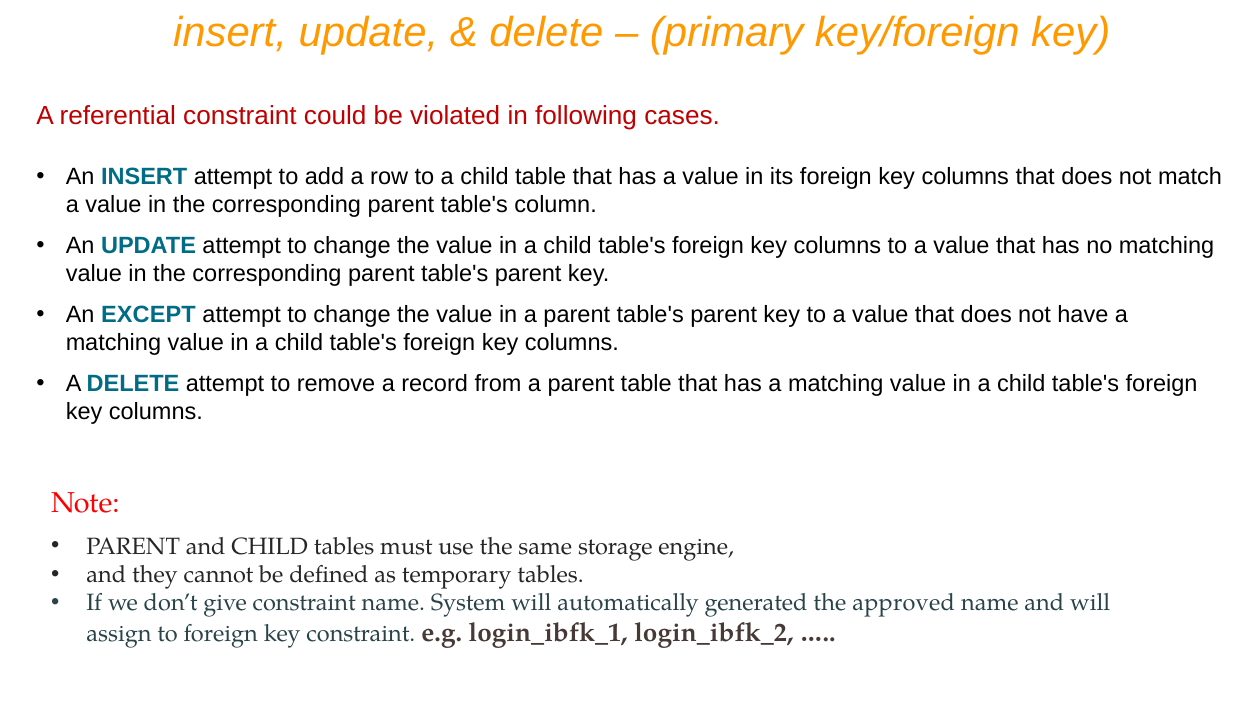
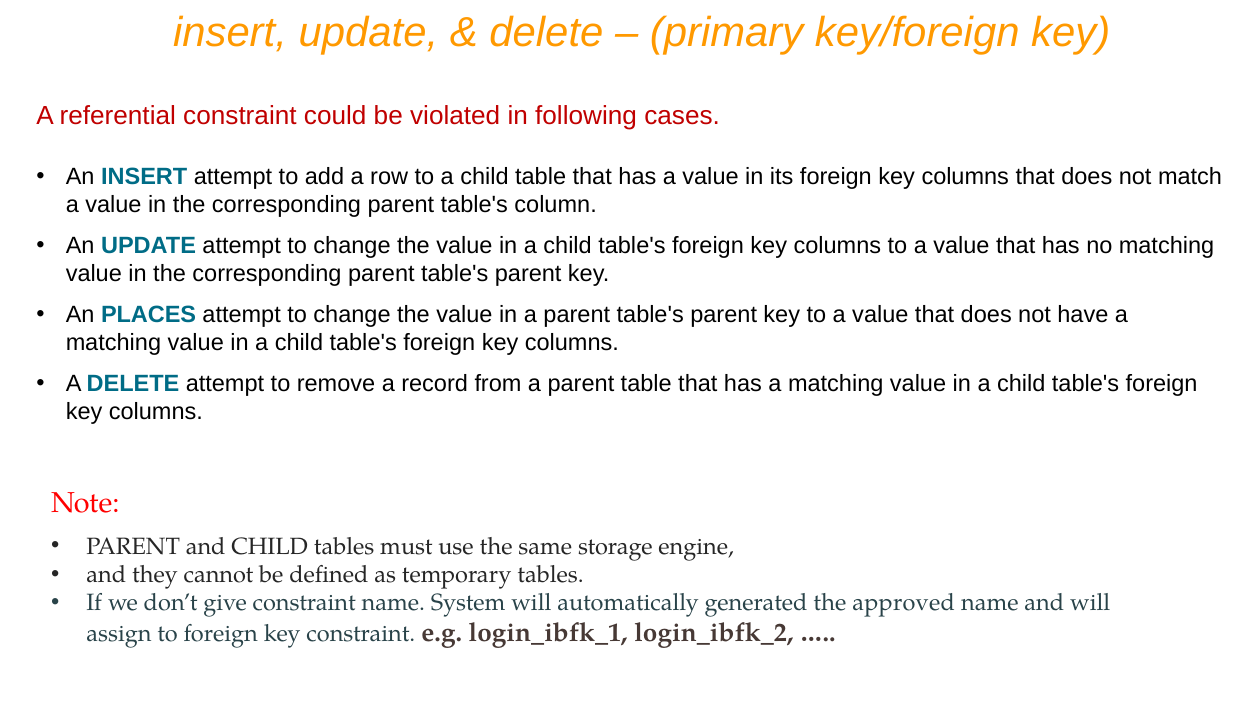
EXCEPT: EXCEPT -> PLACES
